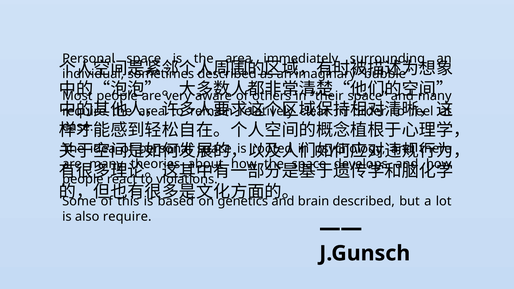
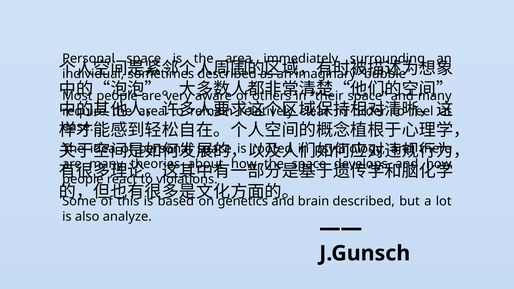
also require: require -> analyze
